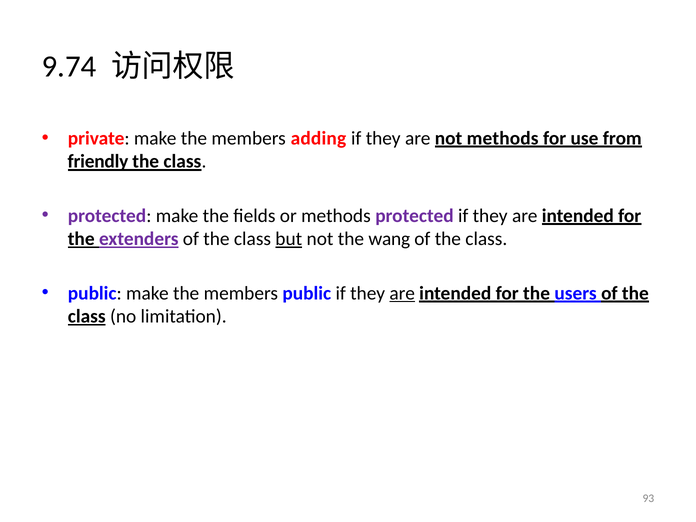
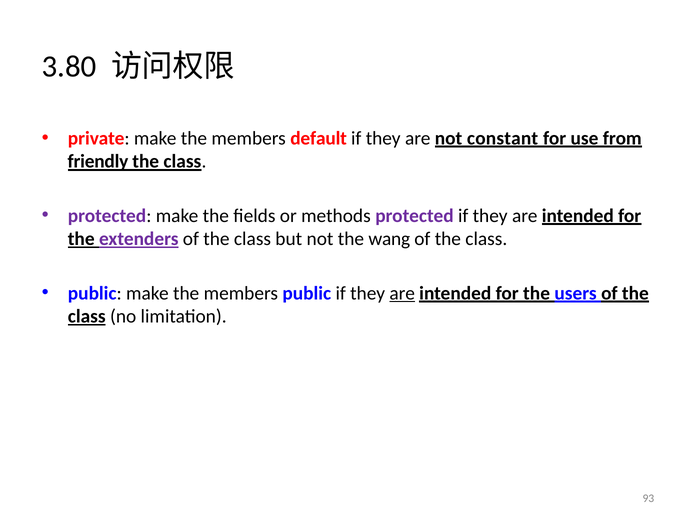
9.74: 9.74 -> 3.80
adding: adding -> default
not methods: methods -> constant
but underline: present -> none
